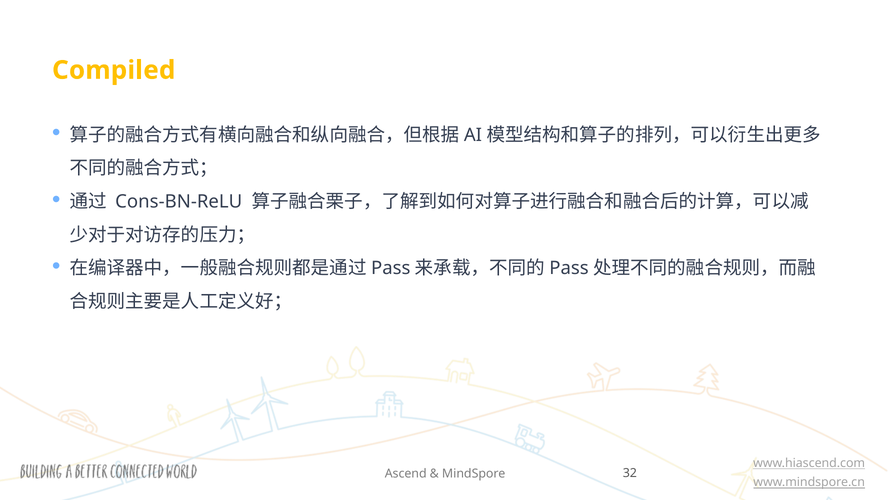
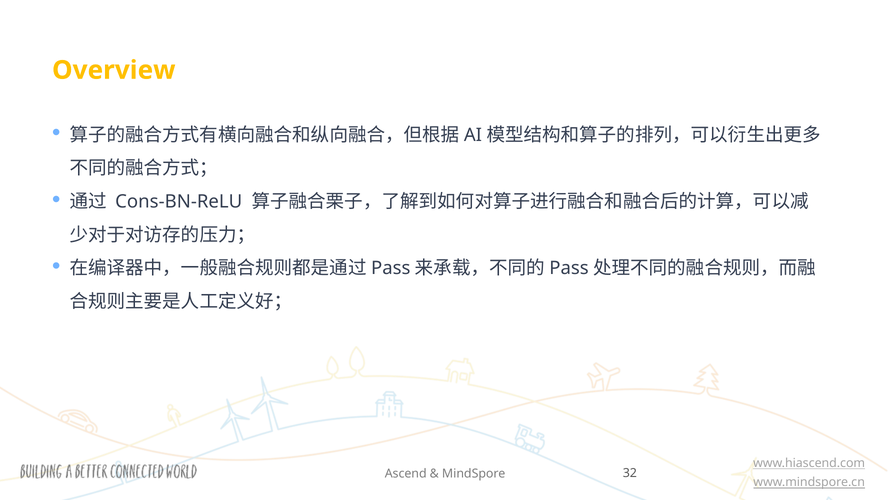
Compiled: Compiled -> Overview
